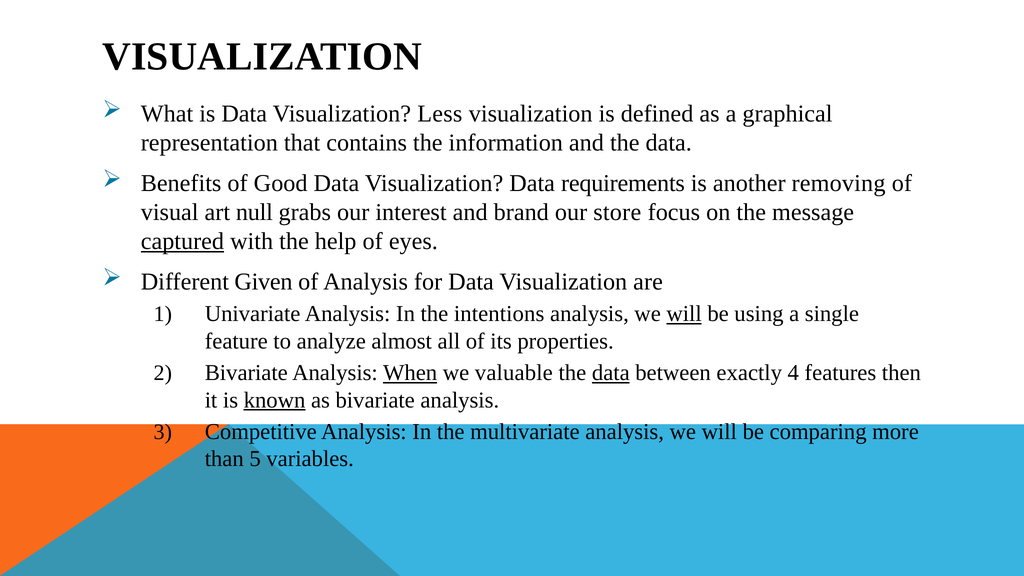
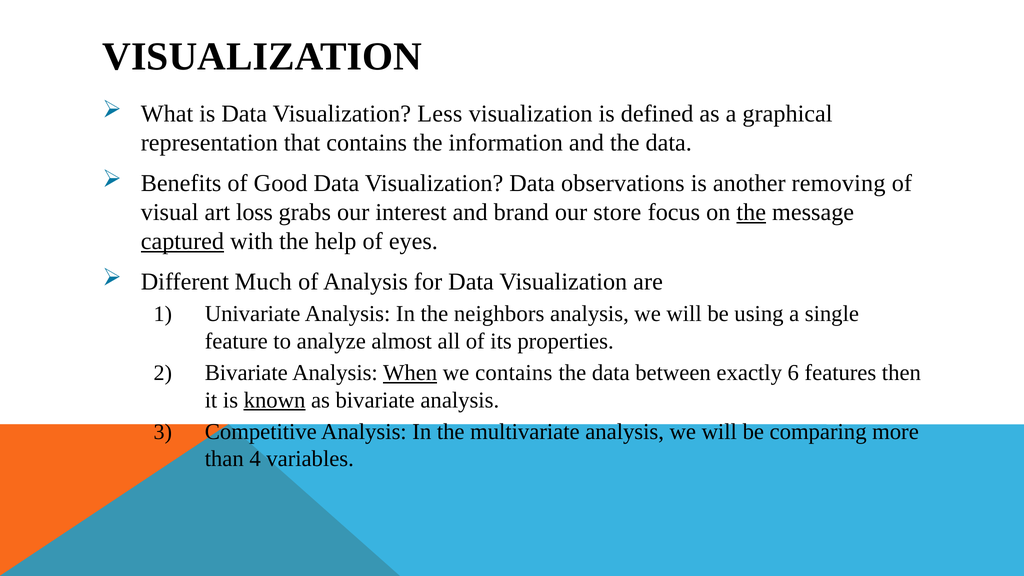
requirements: requirements -> observations
null: null -> loss
the at (751, 212) underline: none -> present
Given: Given -> Much
intentions: intentions -> neighbors
will at (684, 314) underline: present -> none
we valuable: valuable -> contains
data at (611, 373) underline: present -> none
4: 4 -> 6
5: 5 -> 4
